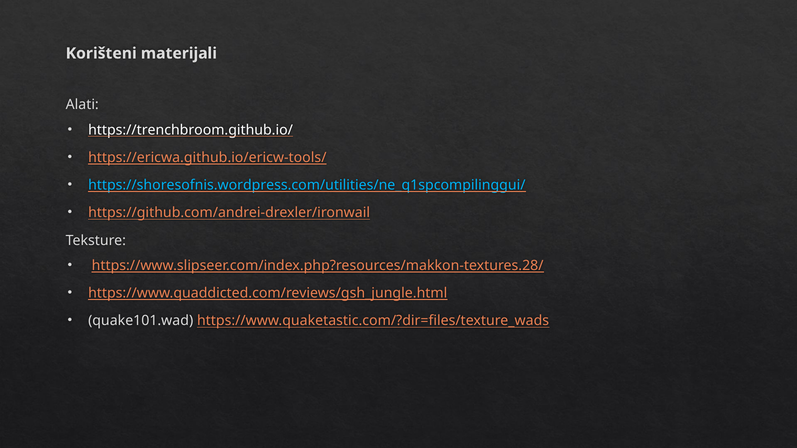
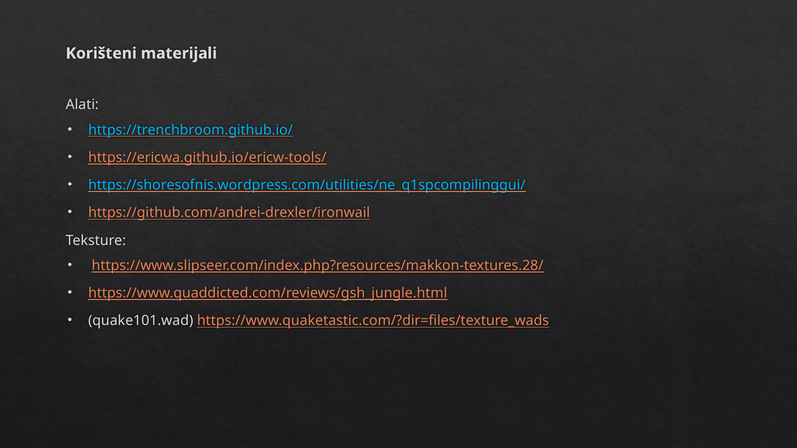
https://trenchbroom.github.io/ colour: white -> light blue
